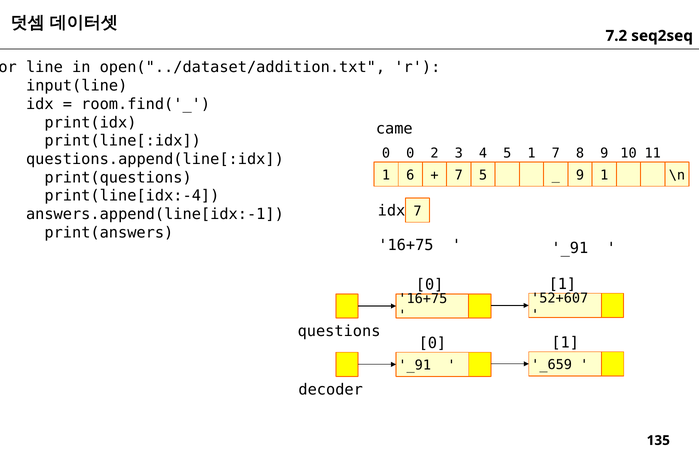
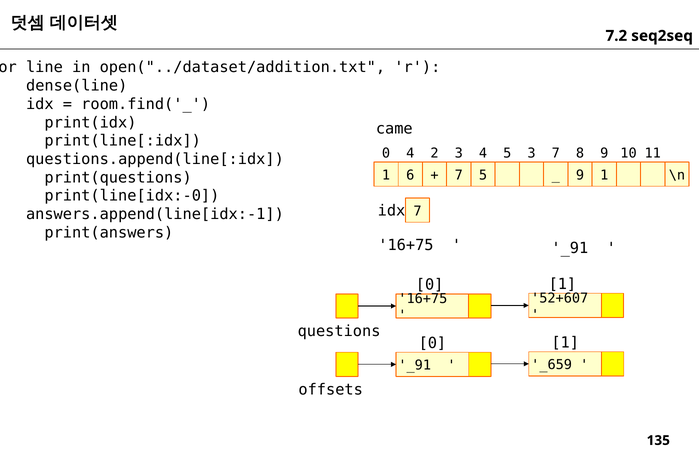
input(line: input(line -> dense(line
0 at (410, 153): 0 -> 4
5 1: 1 -> 3
print(line[idx:-4: print(line[idx:-4 -> print(line[idx:-0
decoder: decoder -> offsets
